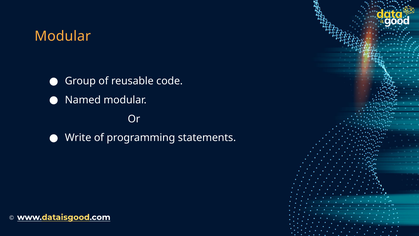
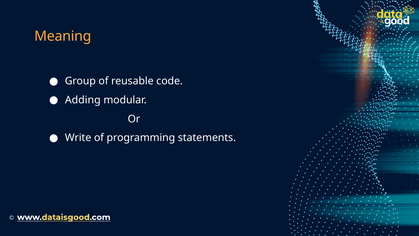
Modular at (63, 36): Modular -> Meaning
Named: Named -> Adding
